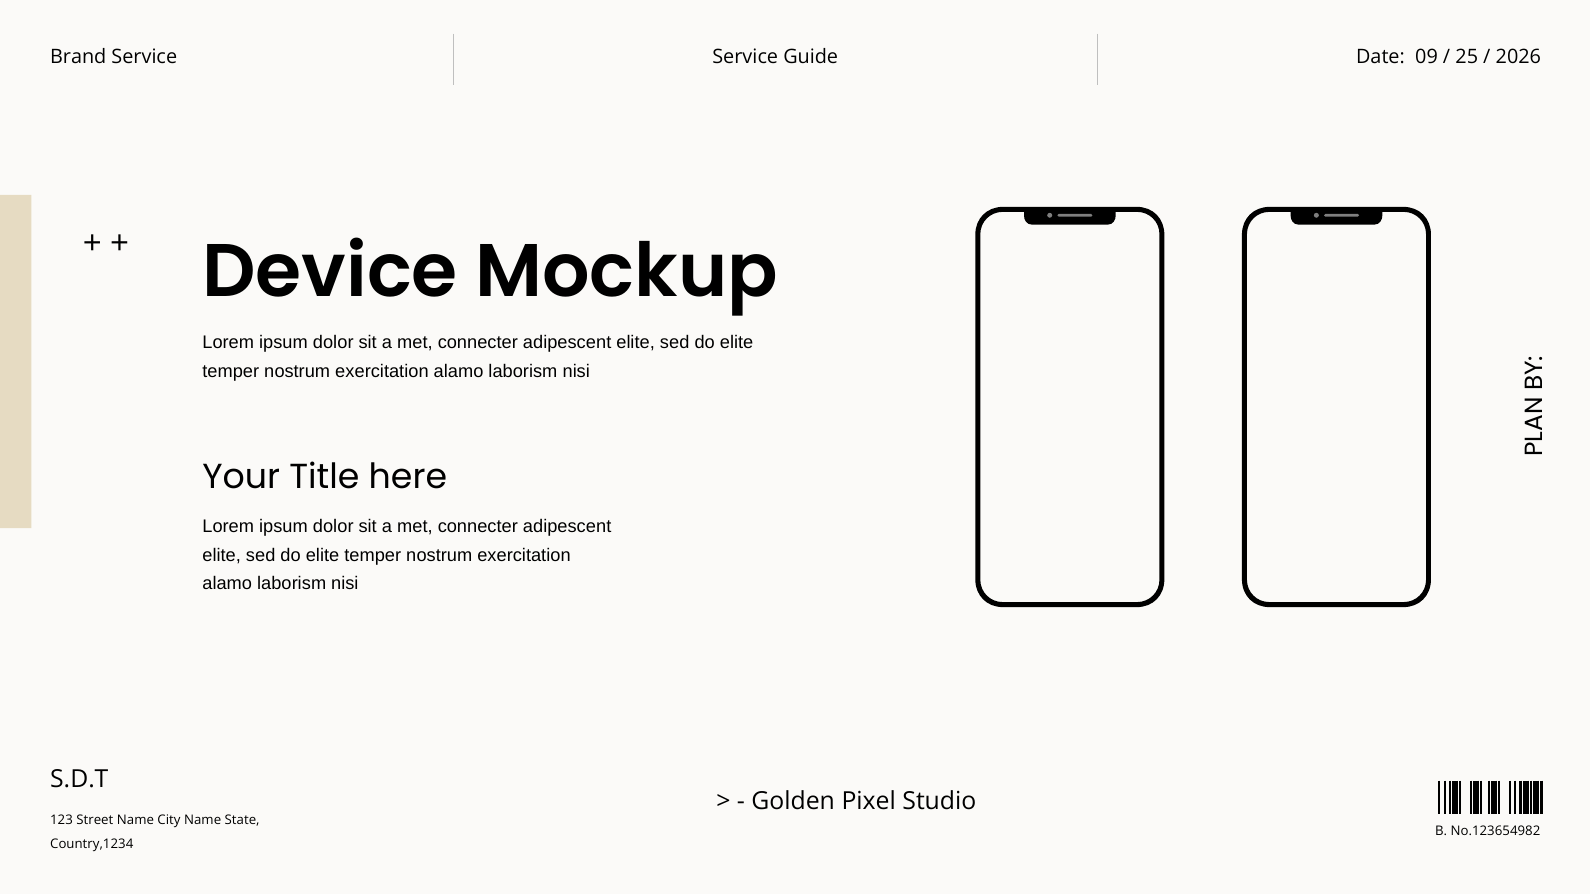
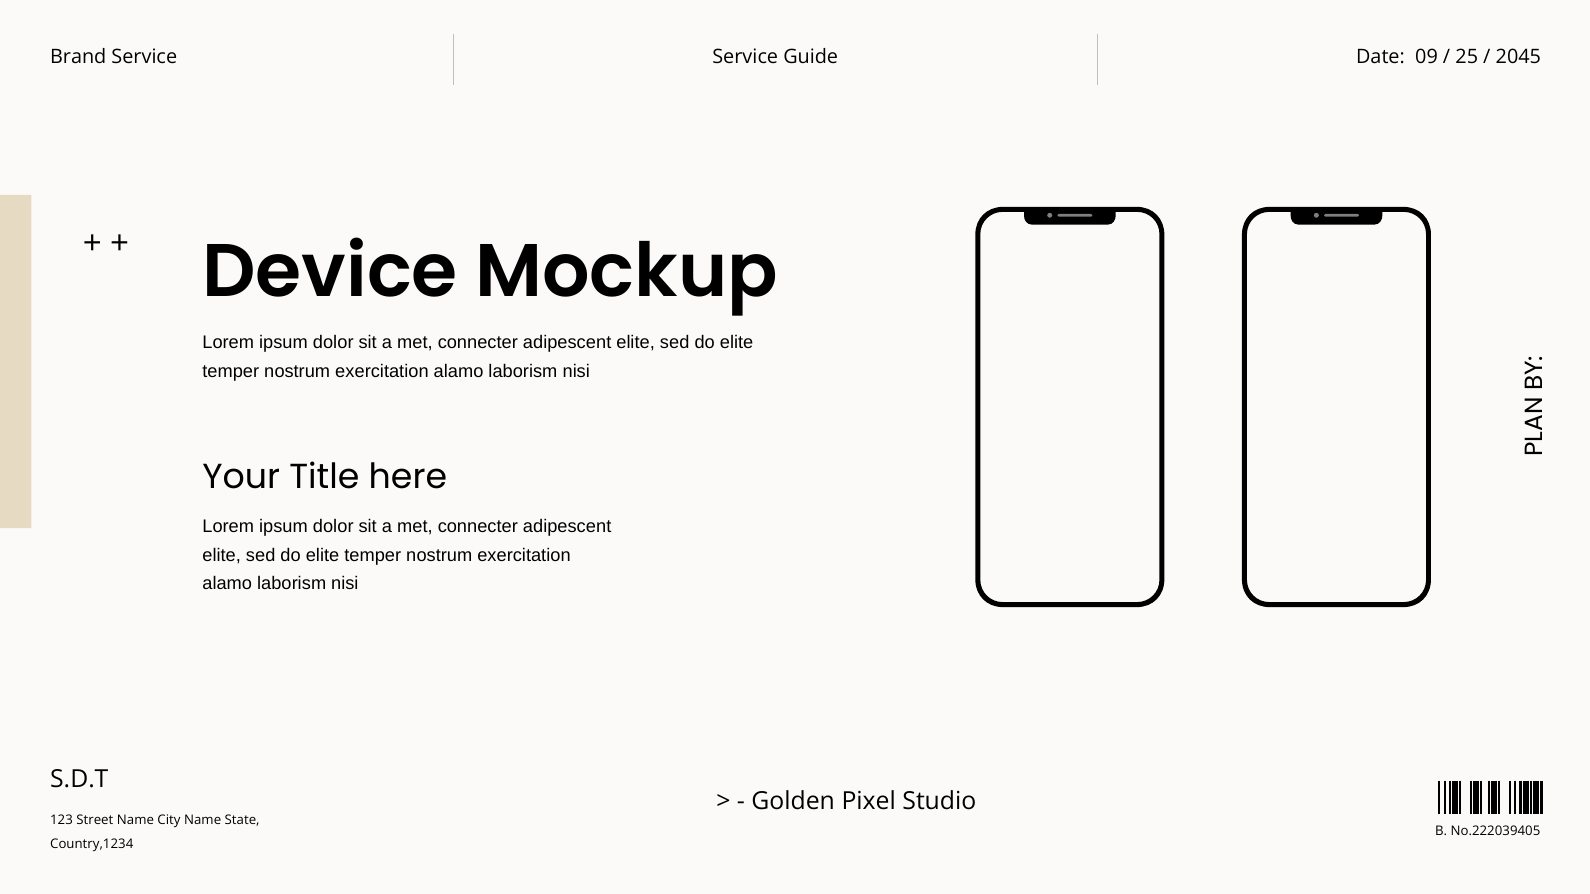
2026: 2026 -> 2045
No.123654982: No.123654982 -> No.222039405
